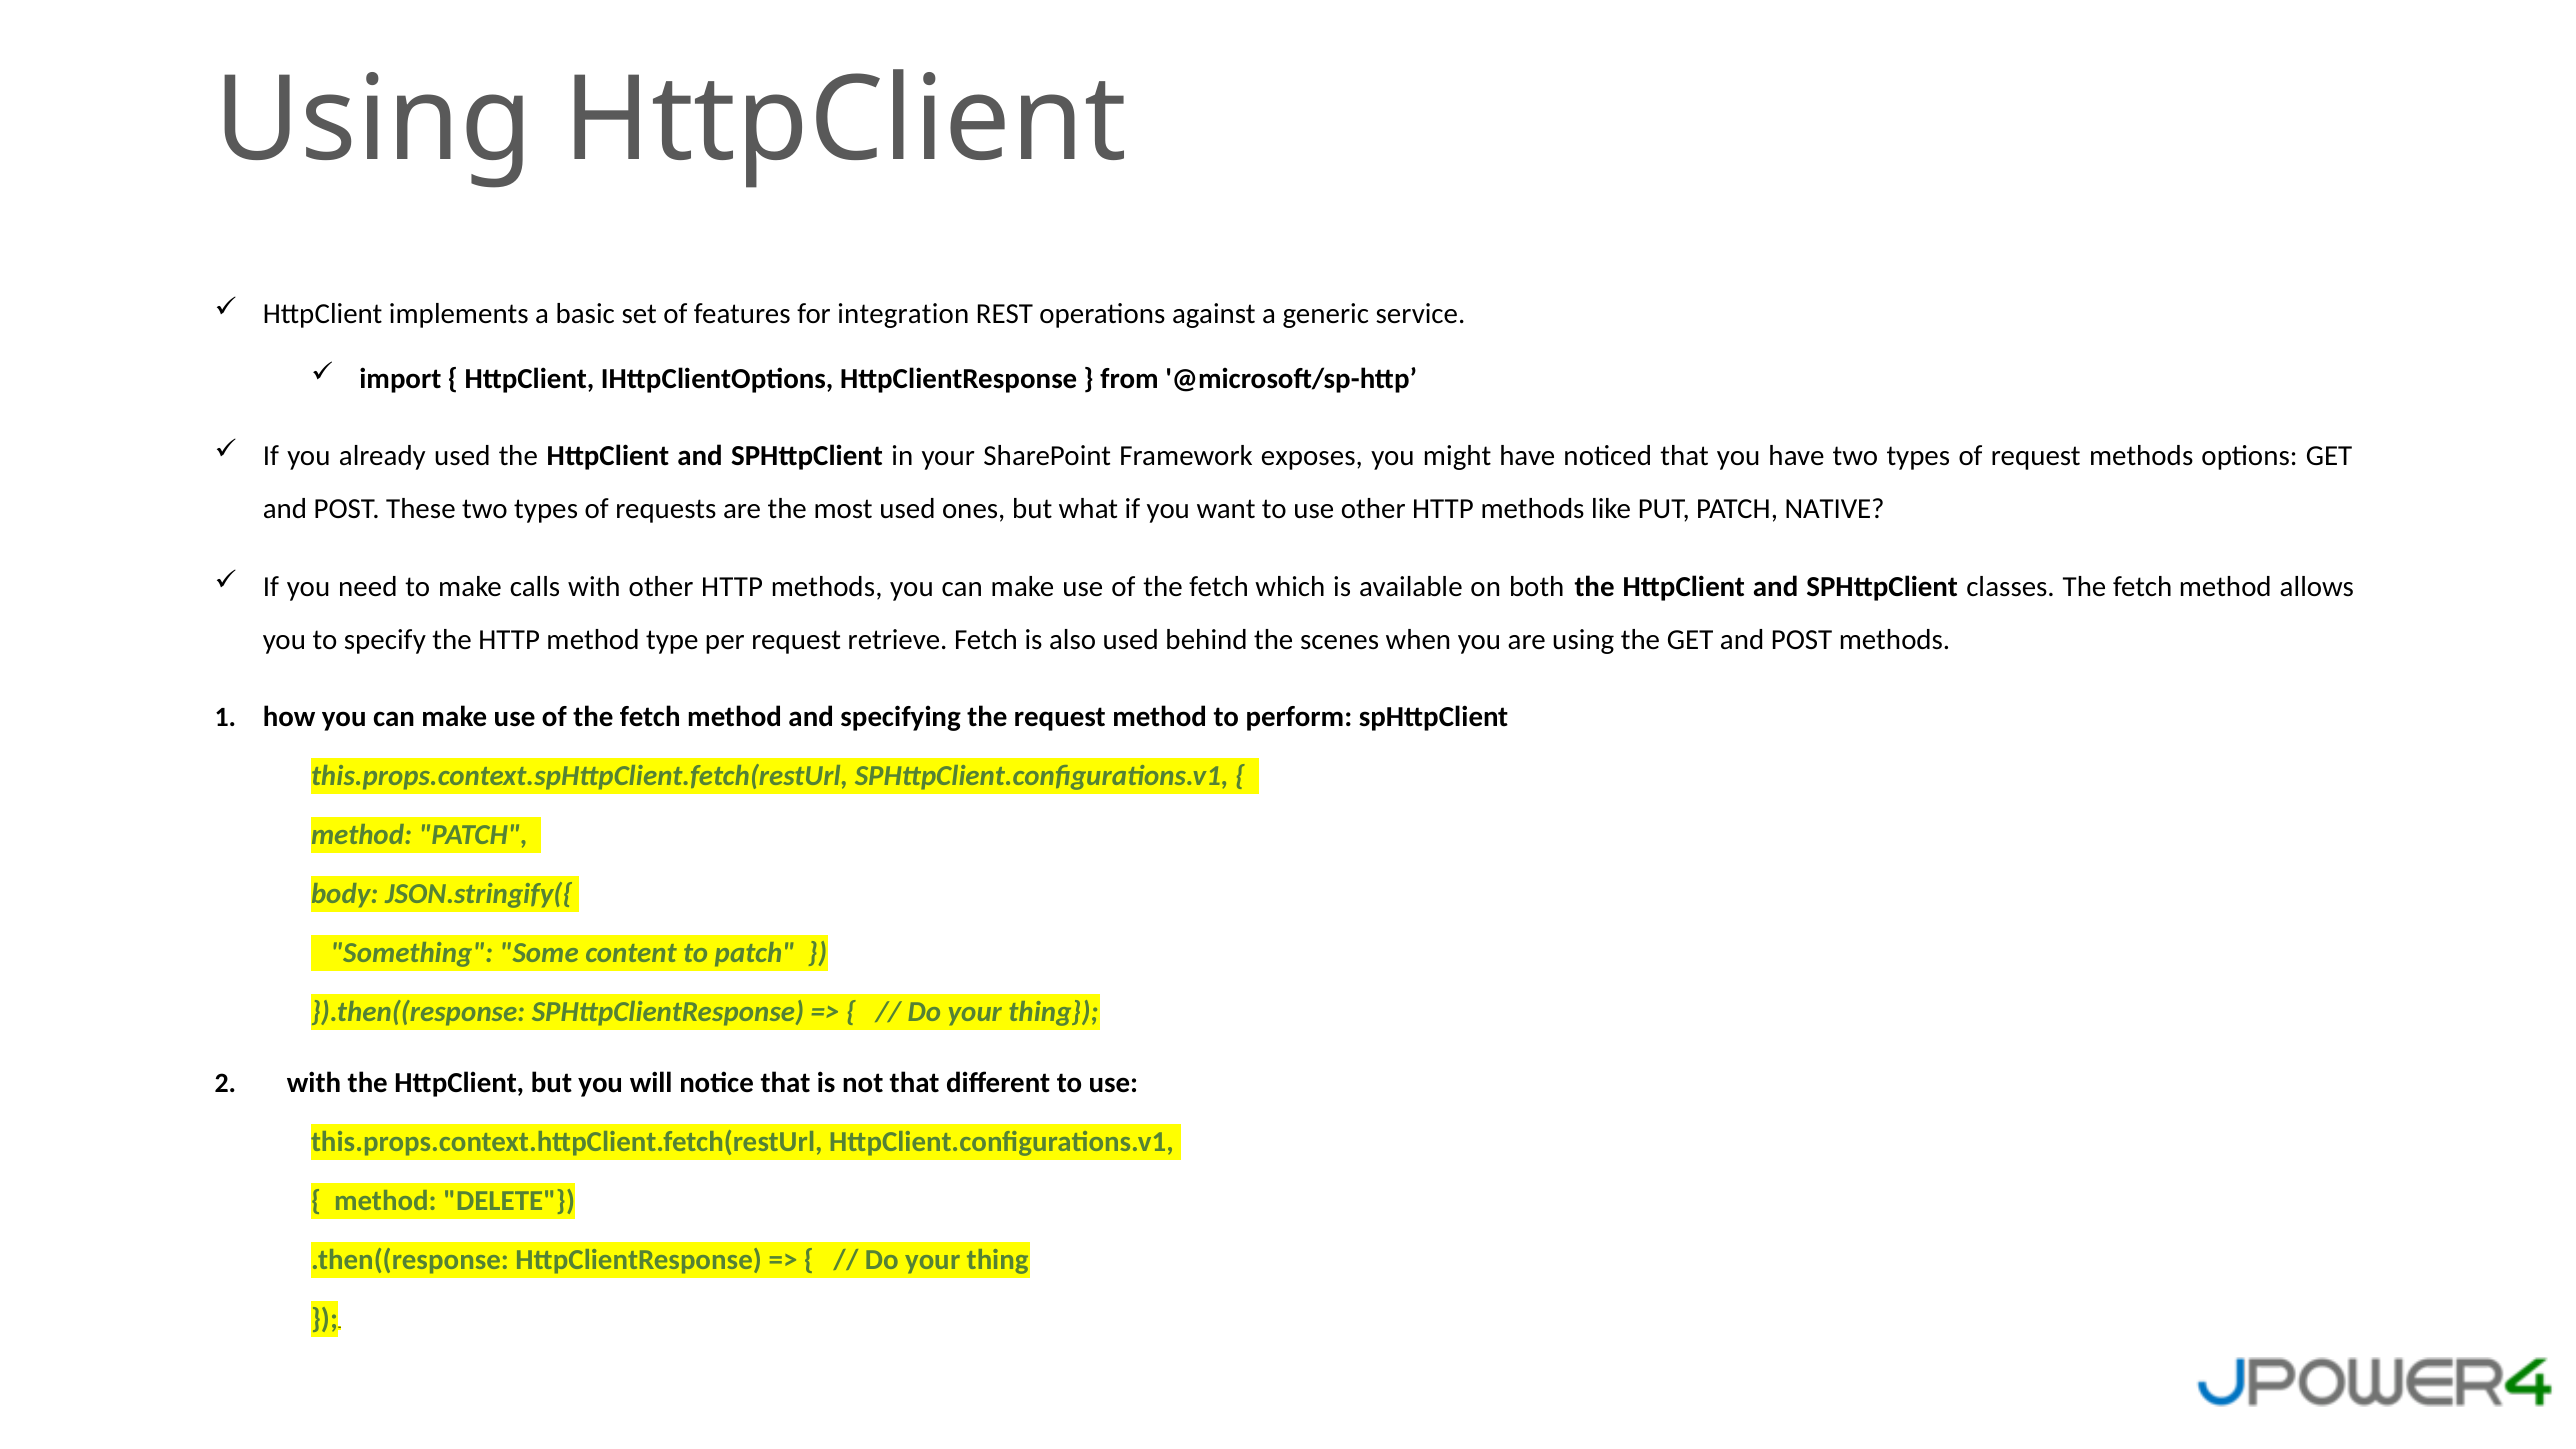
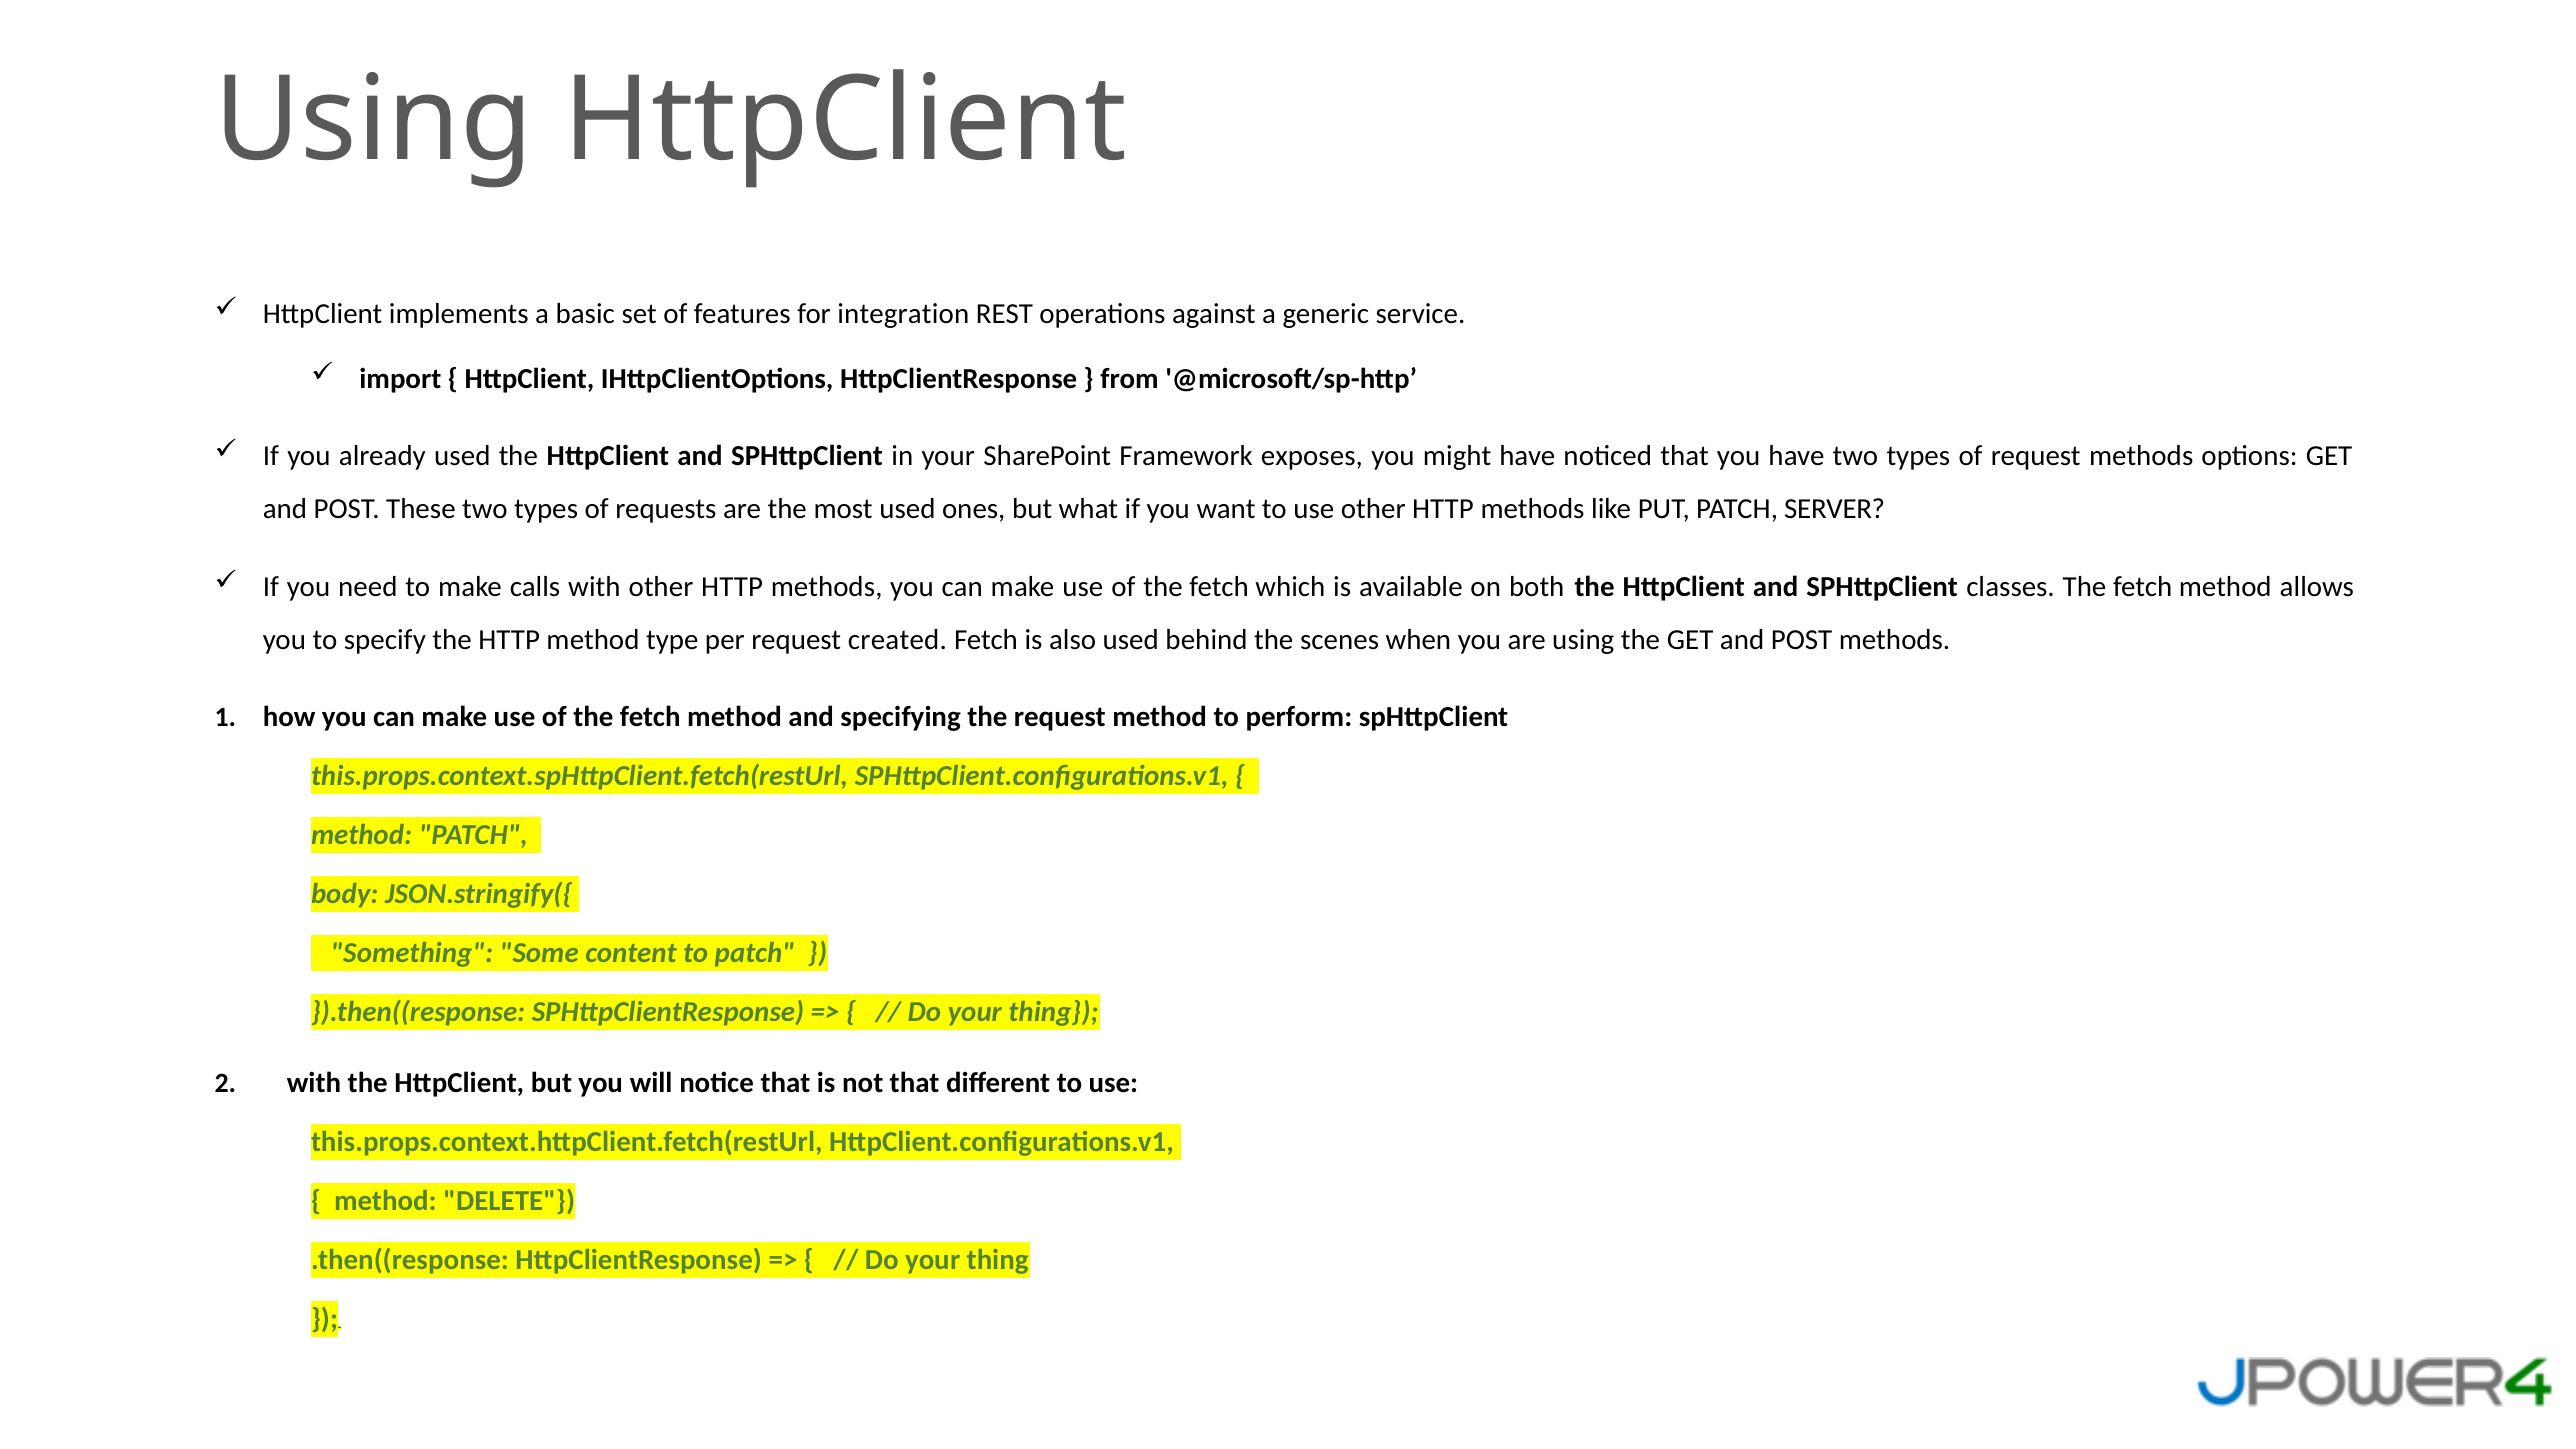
NATIVE: NATIVE -> SERVER
retrieve: retrieve -> created
